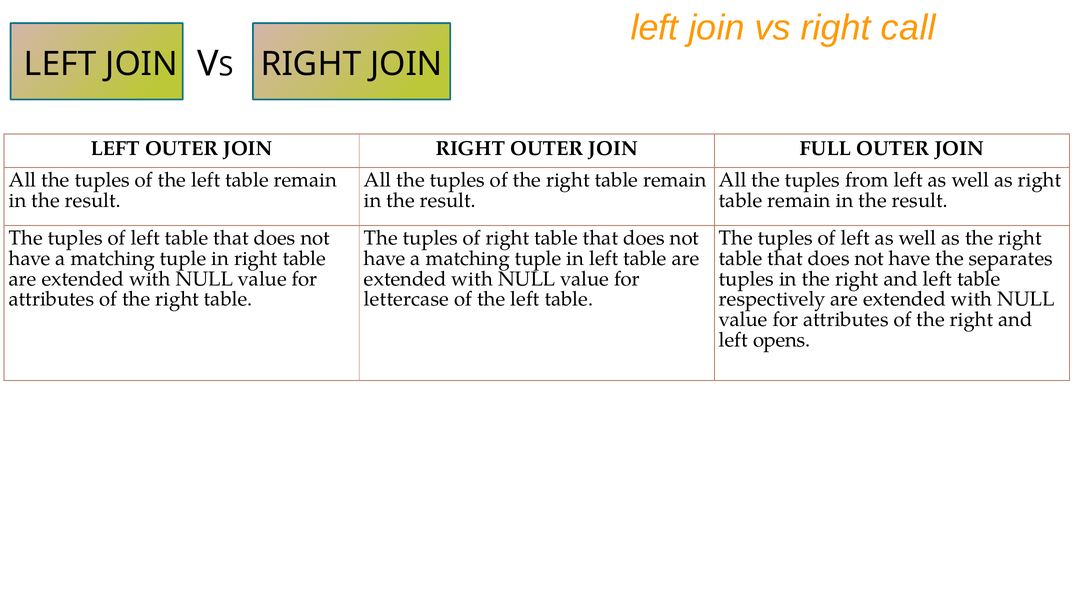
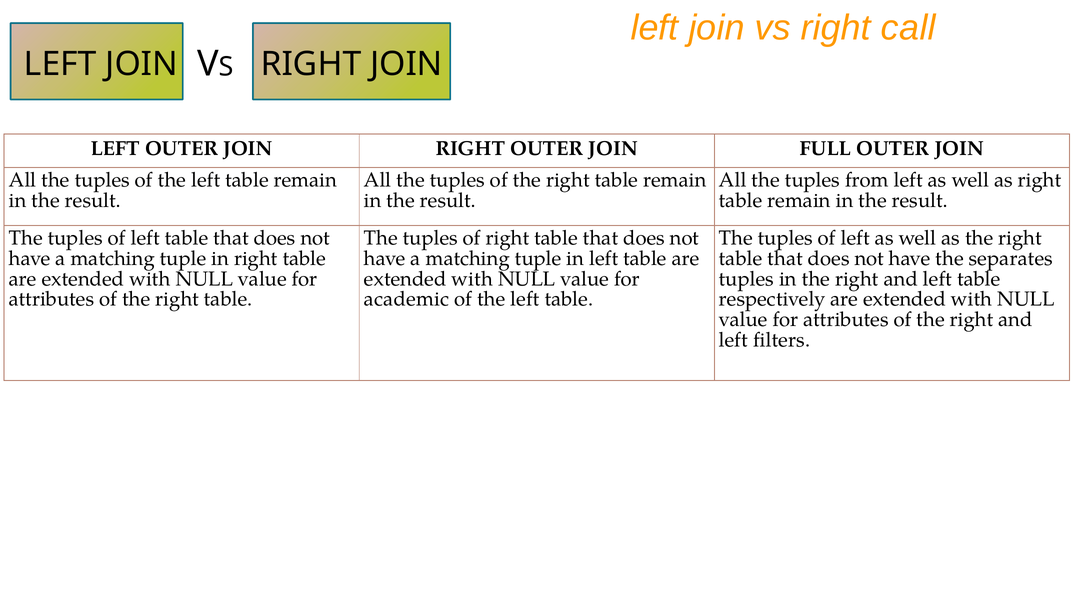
lettercase: lettercase -> academic
opens: opens -> filters
